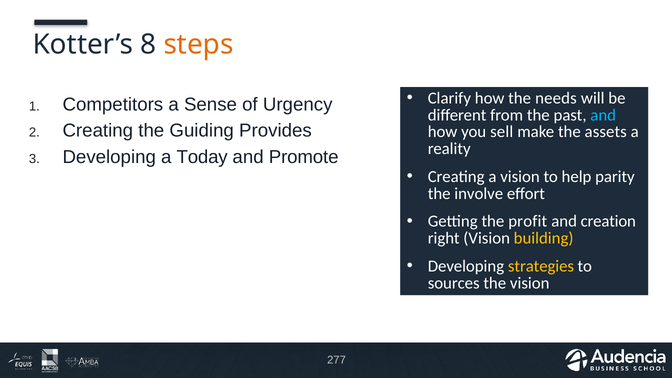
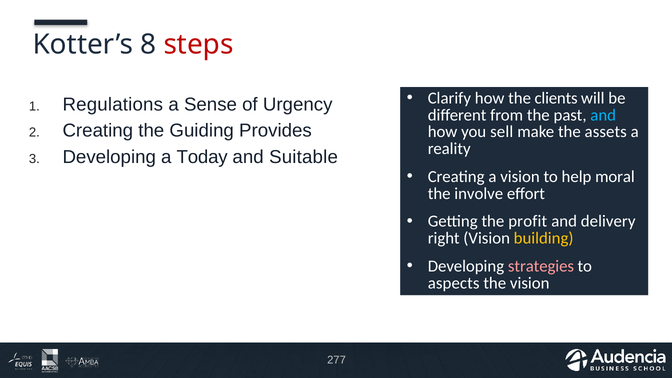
steps colour: orange -> red
needs: needs -> clients
Competitors: Competitors -> Regulations
Promote: Promote -> Suitable
parity: parity -> moral
creation: creation -> delivery
strategies colour: yellow -> pink
sources: sources -> aspects
